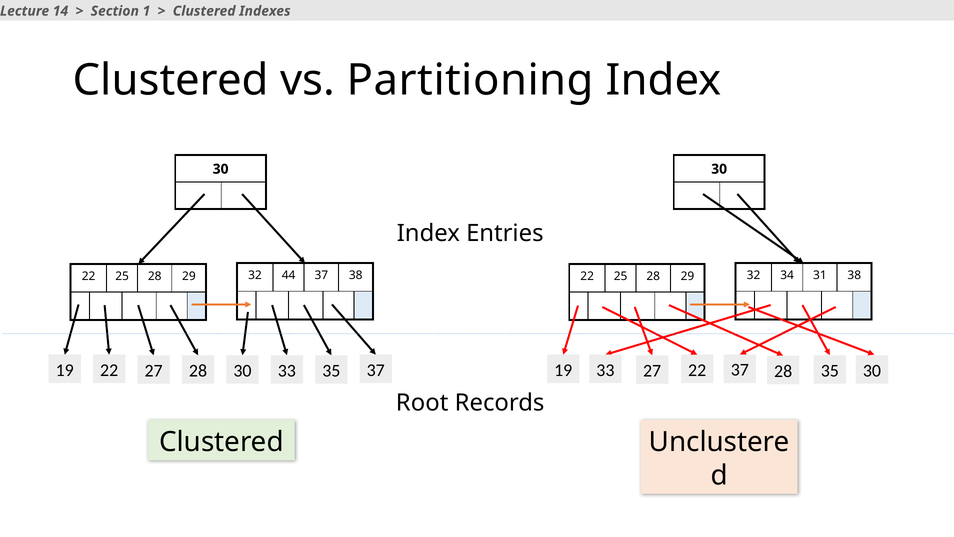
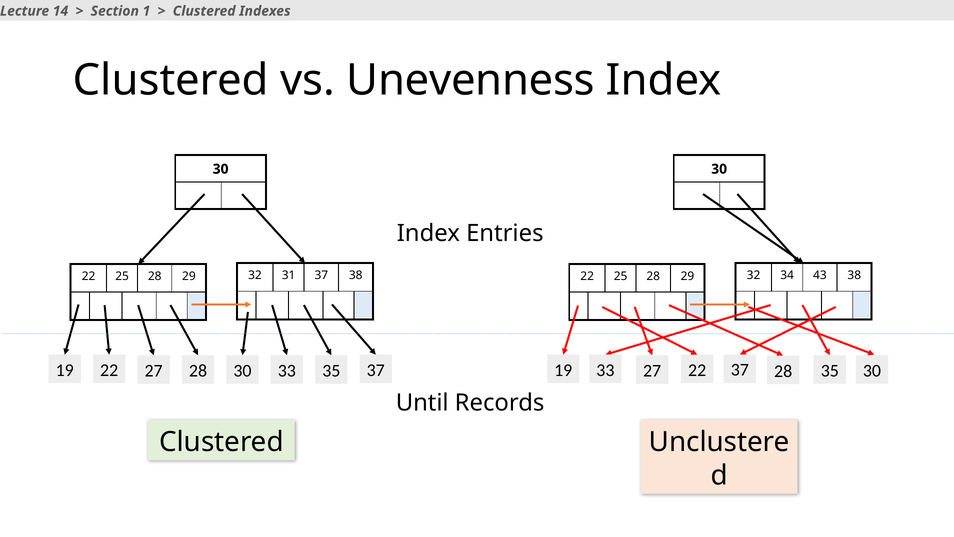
Partitioning: Partitioning -> Unevenness
44: 44 -> 31
31: 31 -> 43
Root: Root -> Until
